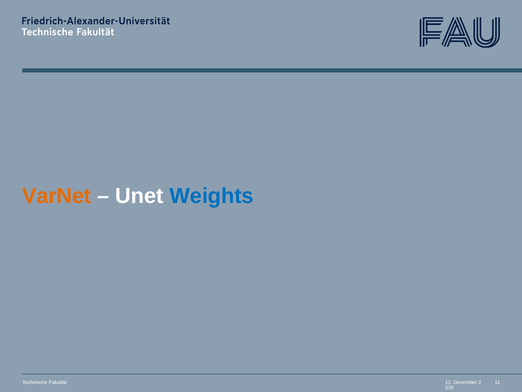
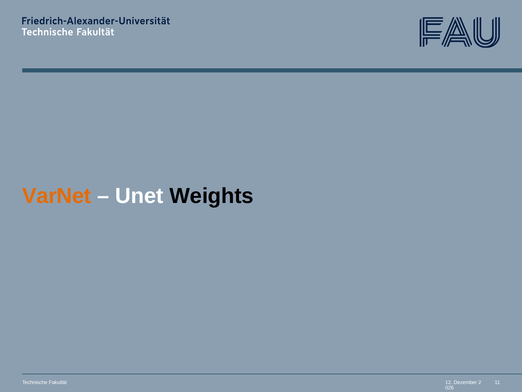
Weights colour: blue -> black
